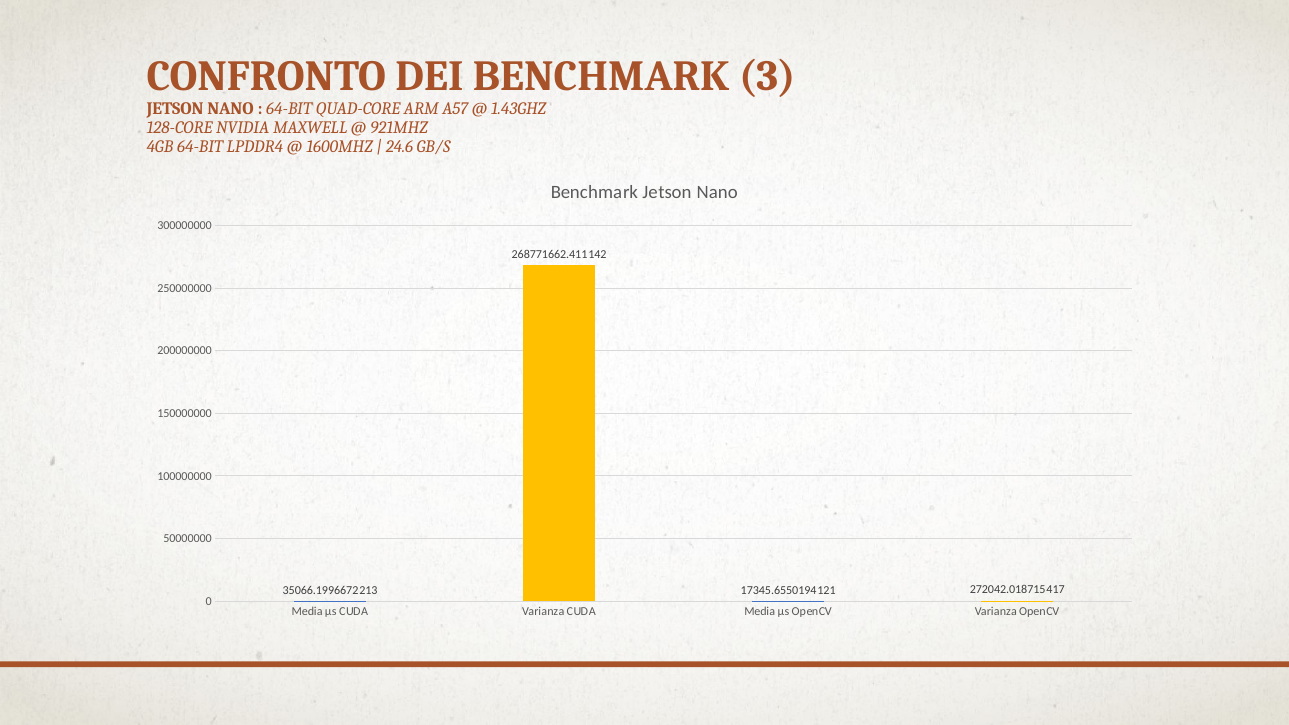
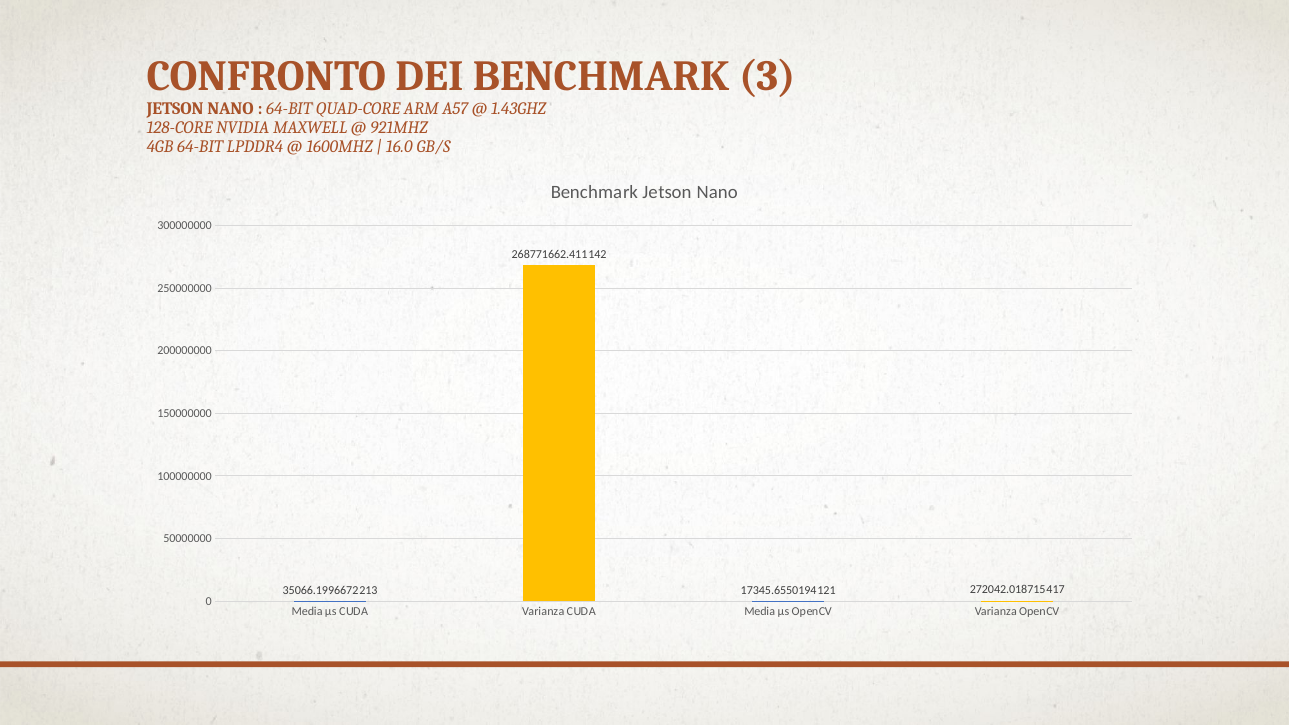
24.6: 24.6 -> 16.0
